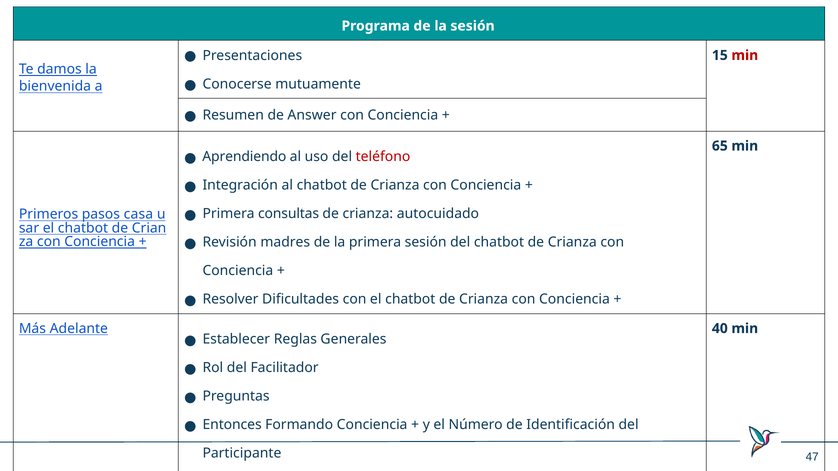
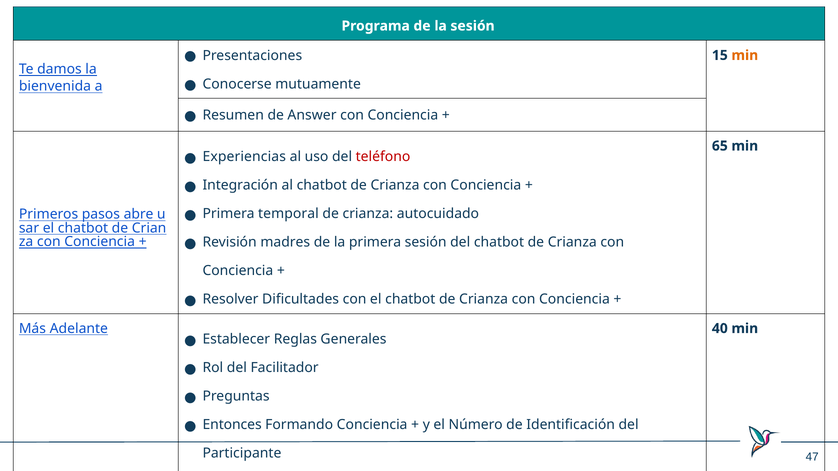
min at (745, 55) colour: red -> orange
Aprendiendo: Aprendiendo -> Experiencias
consultas: consultas -> temporal
casa: casa -> abre
